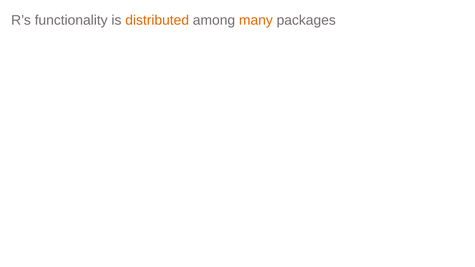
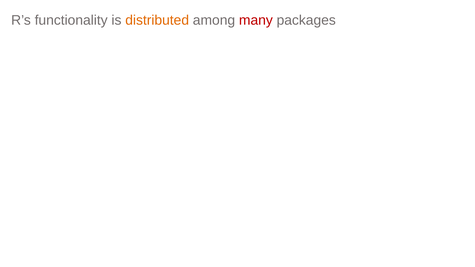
many colour: orange -> red
